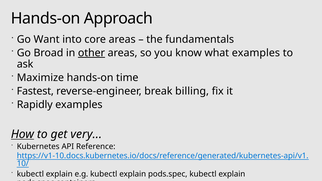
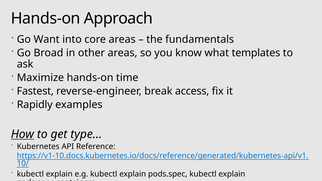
other underline: present -> none
what examples: examples -> templates
billing: billing -> access
very: very -> type
